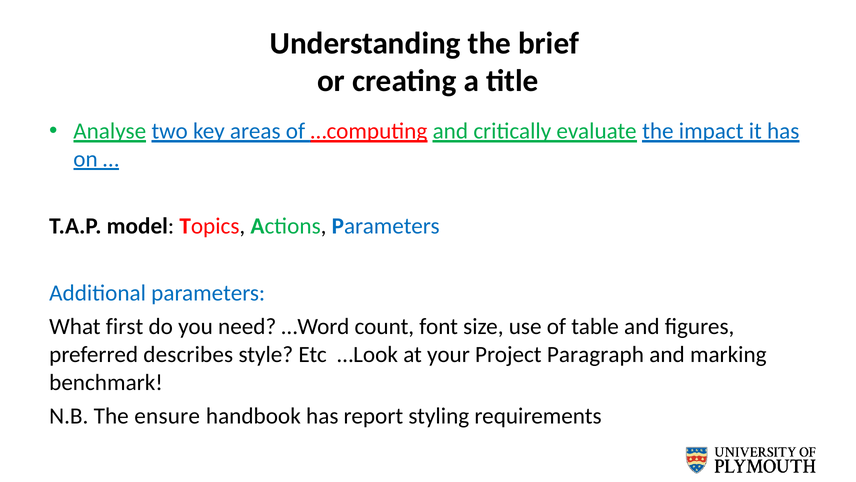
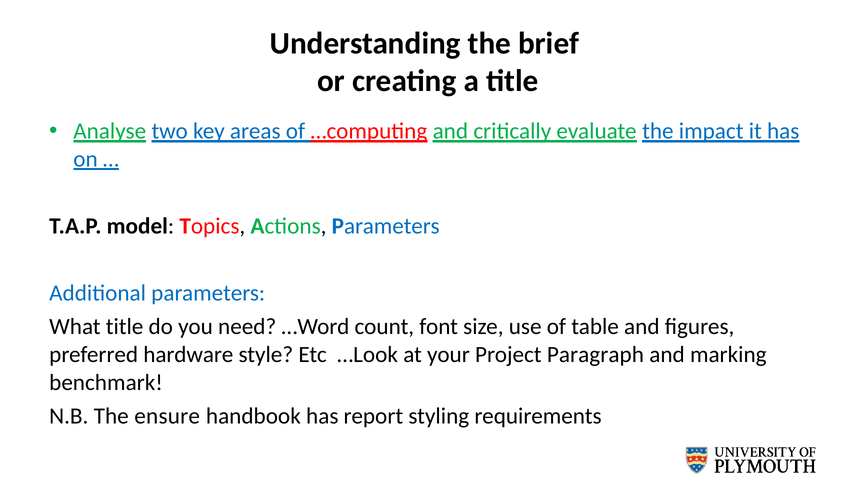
What first: first -> title
describes: describes -> hardware
